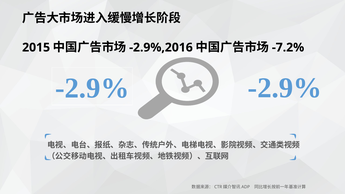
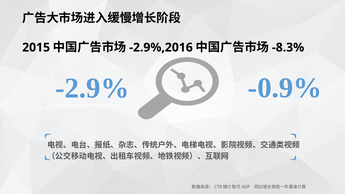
-7.2%: -7.2% -> -8.3%
-2.9% at (285, 88): -2.9% -> -0.9%
